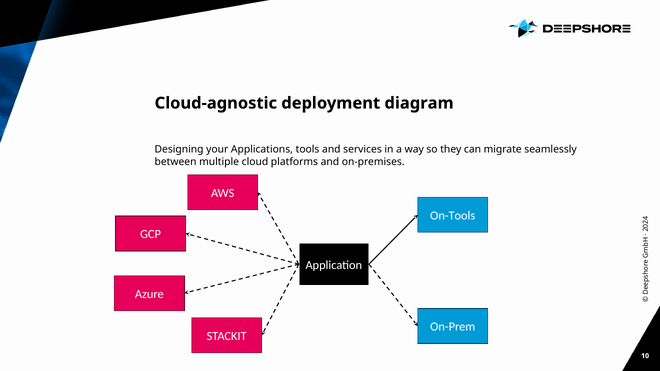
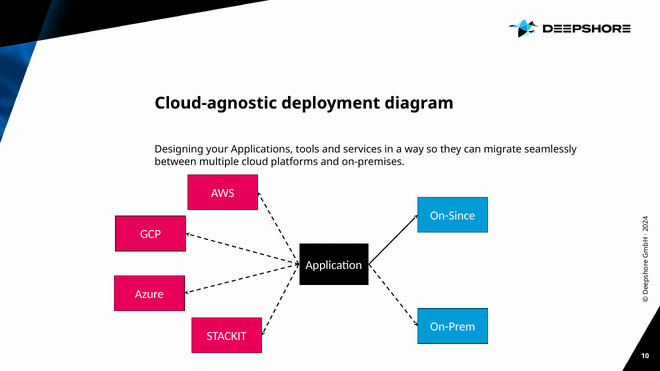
On-Tools: On-Tools -> On-Since
